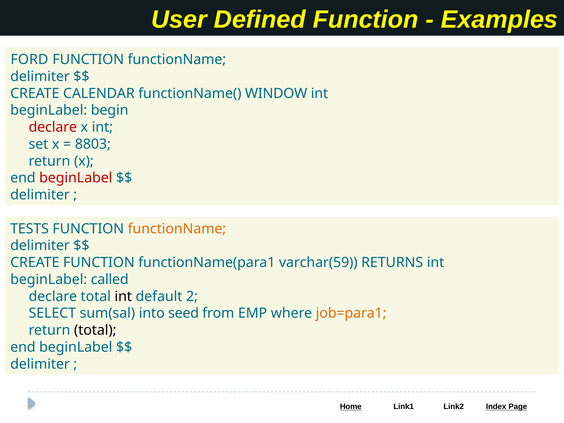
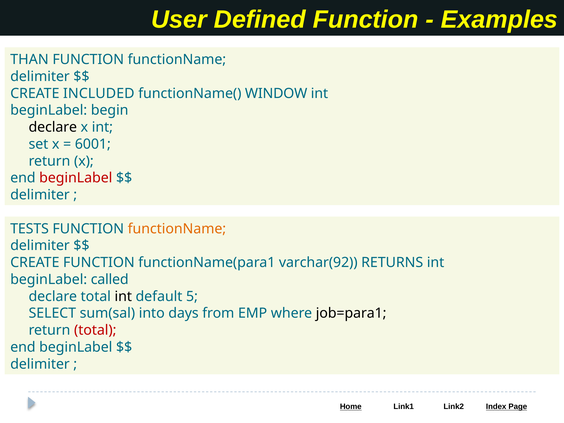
FORD: FORD -> THAN
CALENDAR: CALENDAR -> INCLUDED
declare at (53, 127) colour: red -> black
8803: 8803 -> 6001
varchar(59: varchar(59 -> varchar(92
2: 2 -> 5
seed: seed -> days
job=para1 colour: orange -> black
total at (95, 330) colour: black -> red
